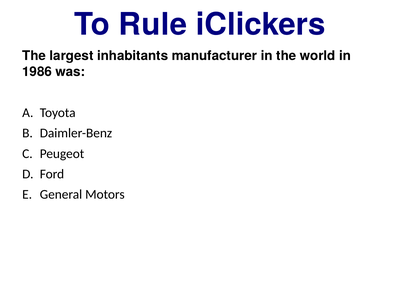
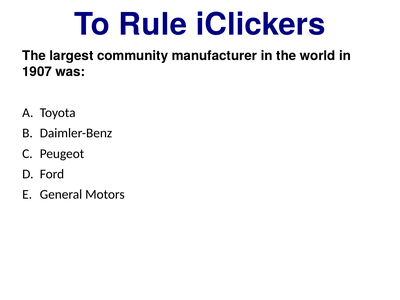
inhabitants: inhabitants -> community
1986: 1986 -> 1907
